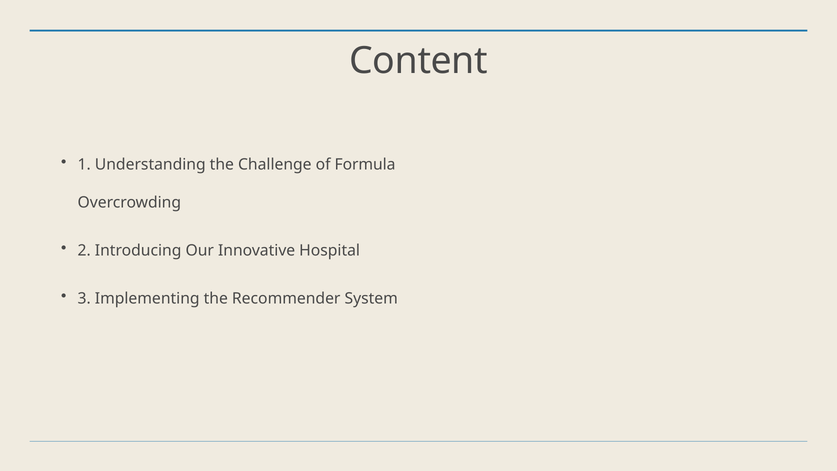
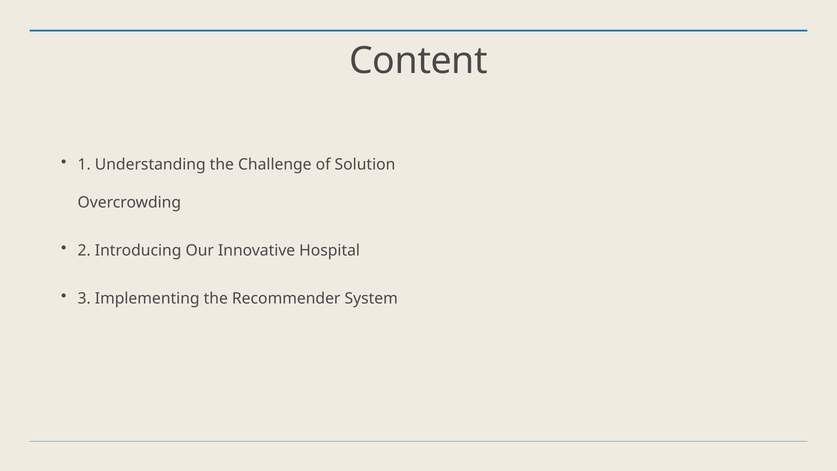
Formula: Formula -> Solution
